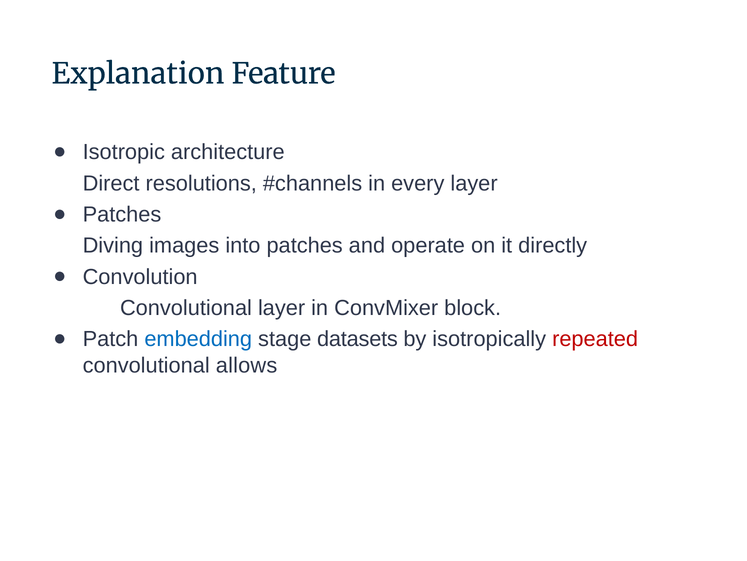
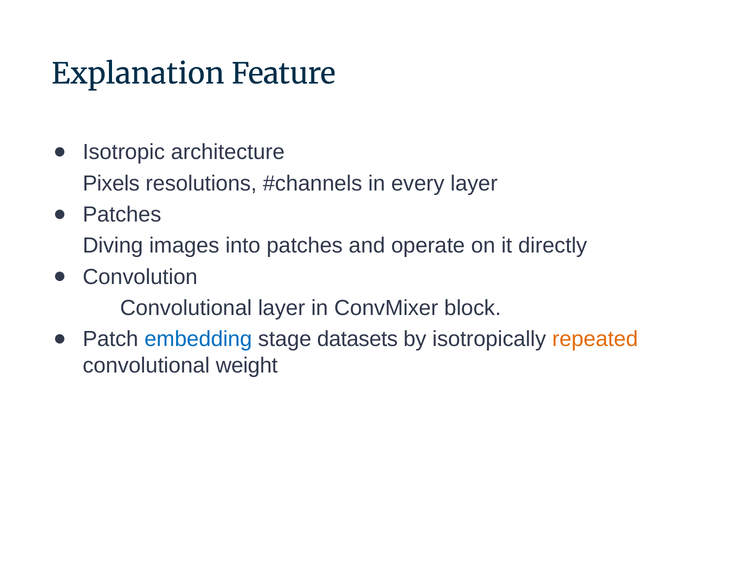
Direct: Direct -> Pixels
repeated colour: red -> orange
allows: allows -> weight
